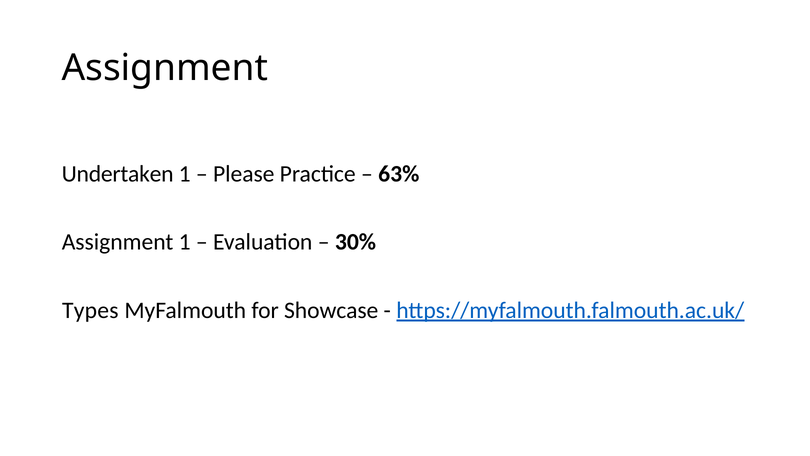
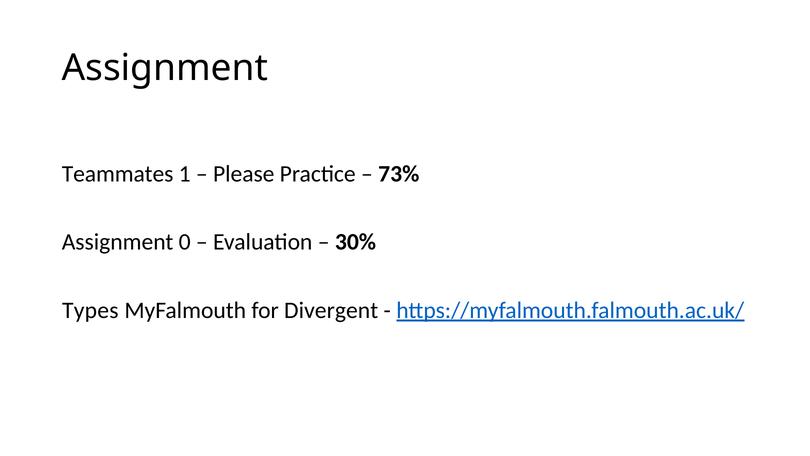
Undertaken: Undertaken -> Teammates
63%: 63% -> 73%
Assignment 1: 1 -> 0
Showcase: Showcase -> Divergent
